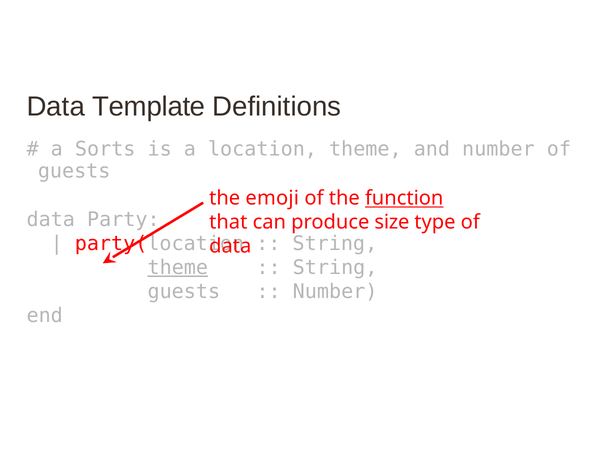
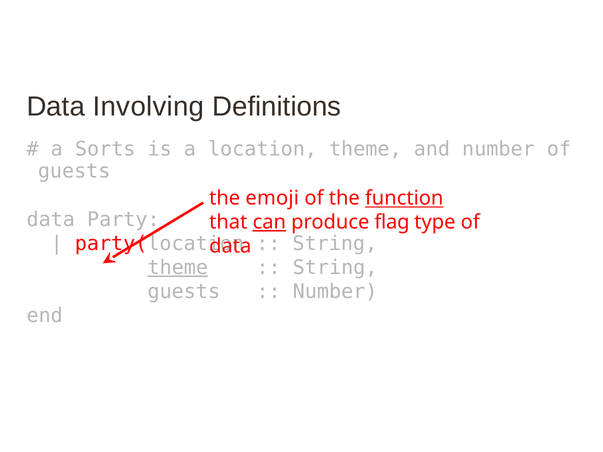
Template: Template -> Involving
can underline: none -> present
size: size -> flag
